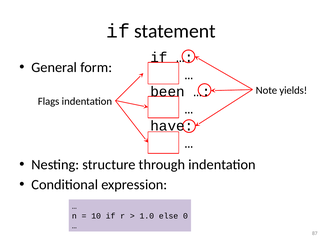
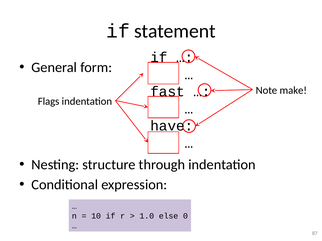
yields: yields -> make
been: been -> fast
